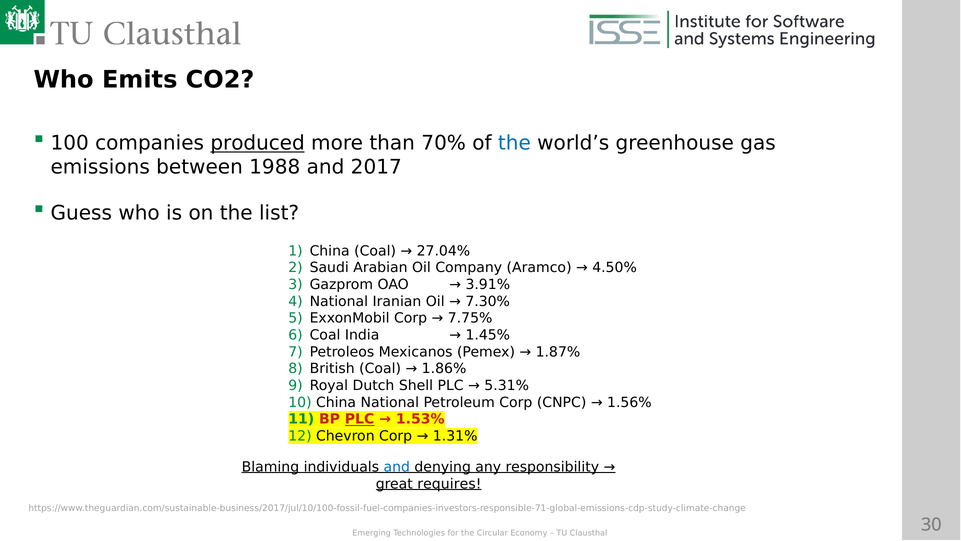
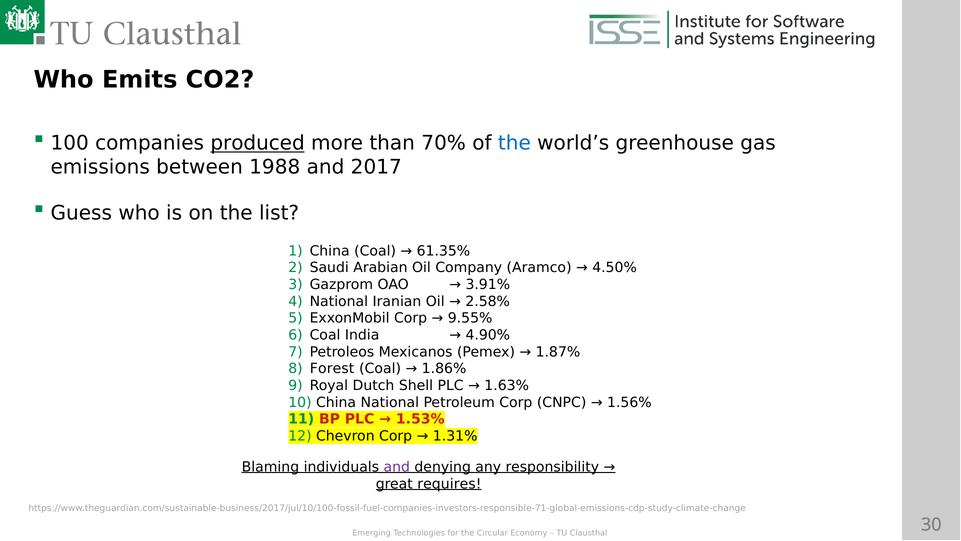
27.04%: 27.04% -> 61.35%
7.30%: 7.30% -> 2.58%
7.75%: 7.75% -> 9.55%
1.45%: 1.45% -> 4.90%
British: British -> Forest
5.31%: 5.31% -> 1.63%
PLC at (360, 419) underline: present -> none
and at (397, 467) colour: blue -> purple
